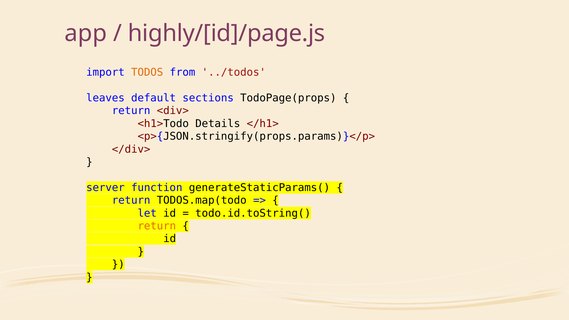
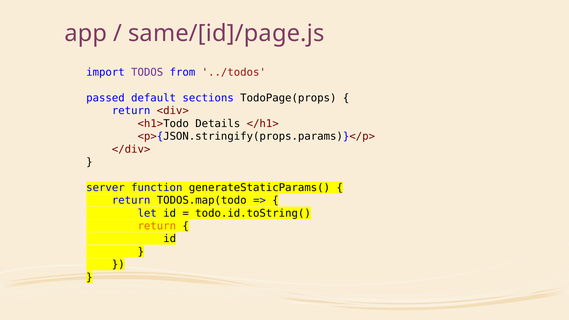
highly/[id]/page.js: highly/[id]/page.js -> same/[id]/page.js
TODOS colour: orange -> purple
leaves: leaves -> passed
